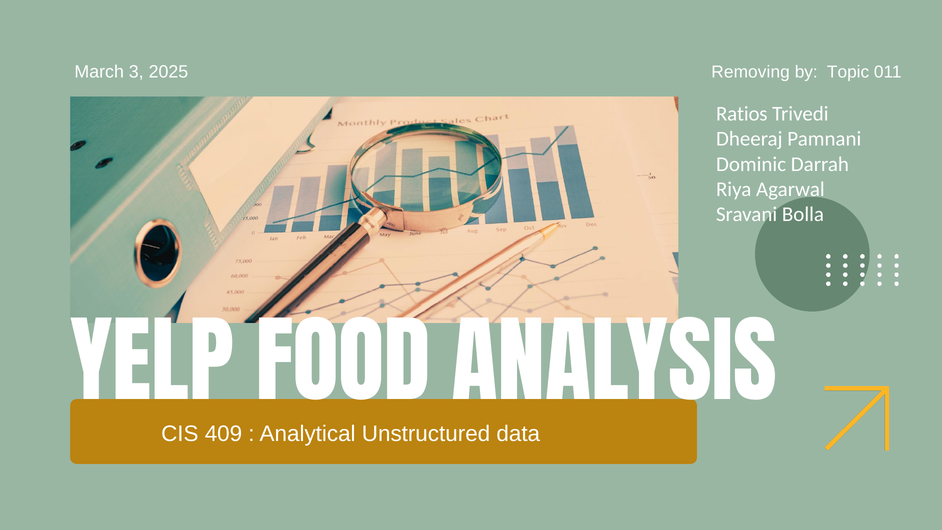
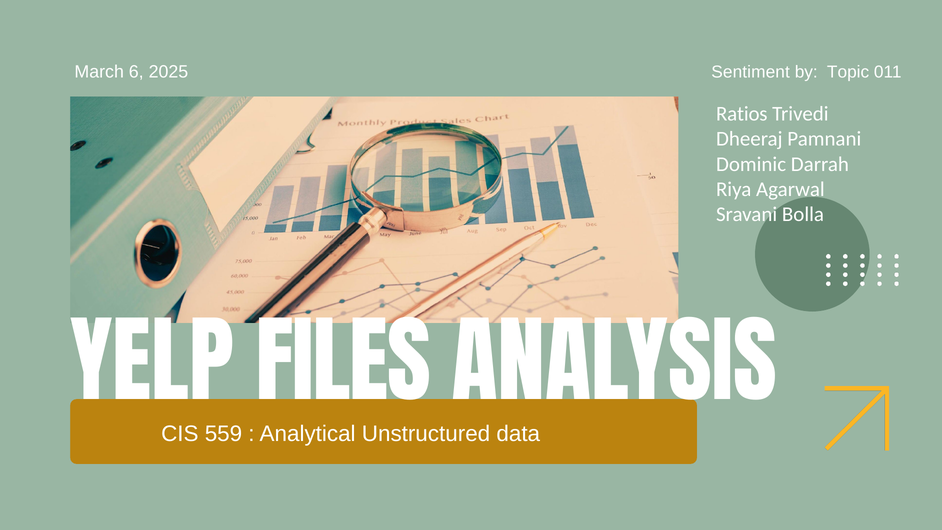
3: 3 -> 6
Removing: Removing -> Sentiment
FOOD: FOOD -> FILES
409: 409 -> 559
